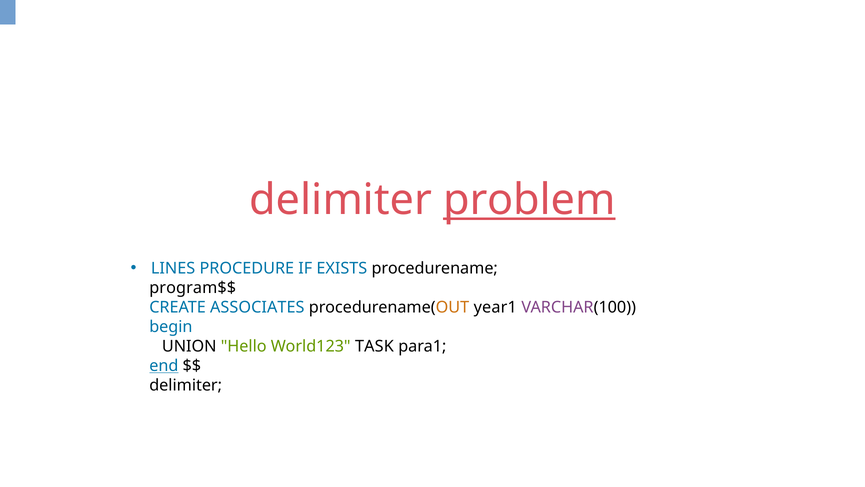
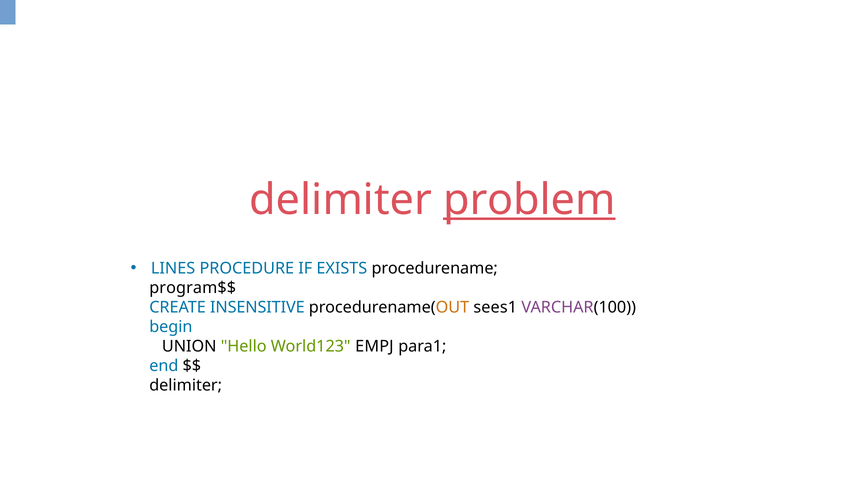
ASSOCIATES: ASSOCIATES -> INSENSITIVE
year1: year1 -> sees1
TASK: TASK -> EMPJ
end underline: present -> none
